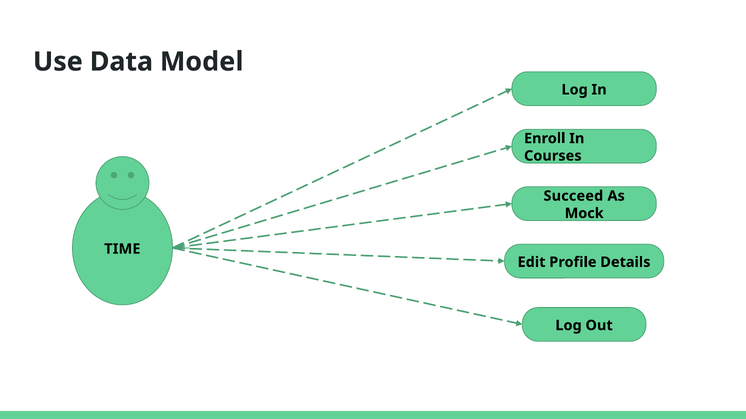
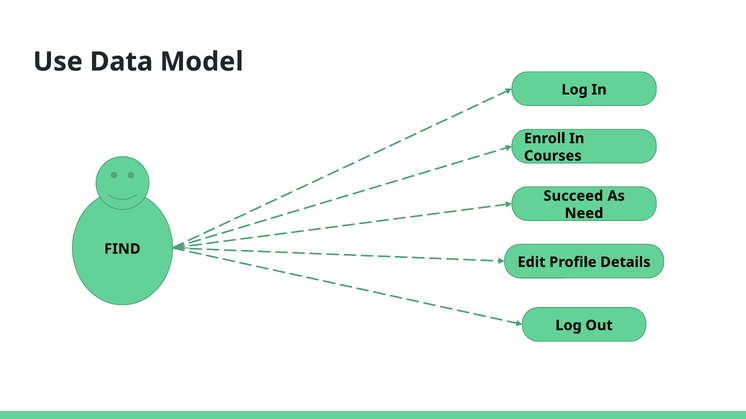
Mock: Mock -> Need
TIME: TIME -> FIND
